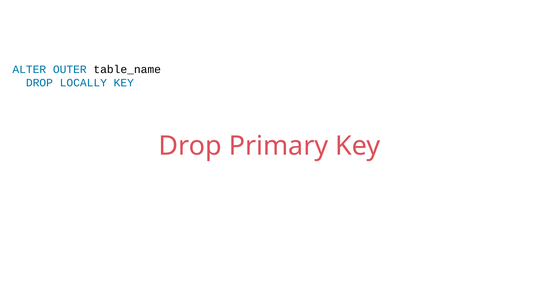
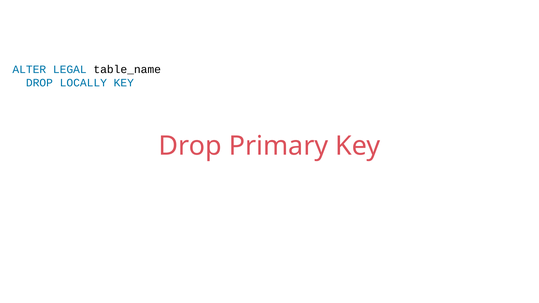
OUTER: OUTER -> LEGAL
